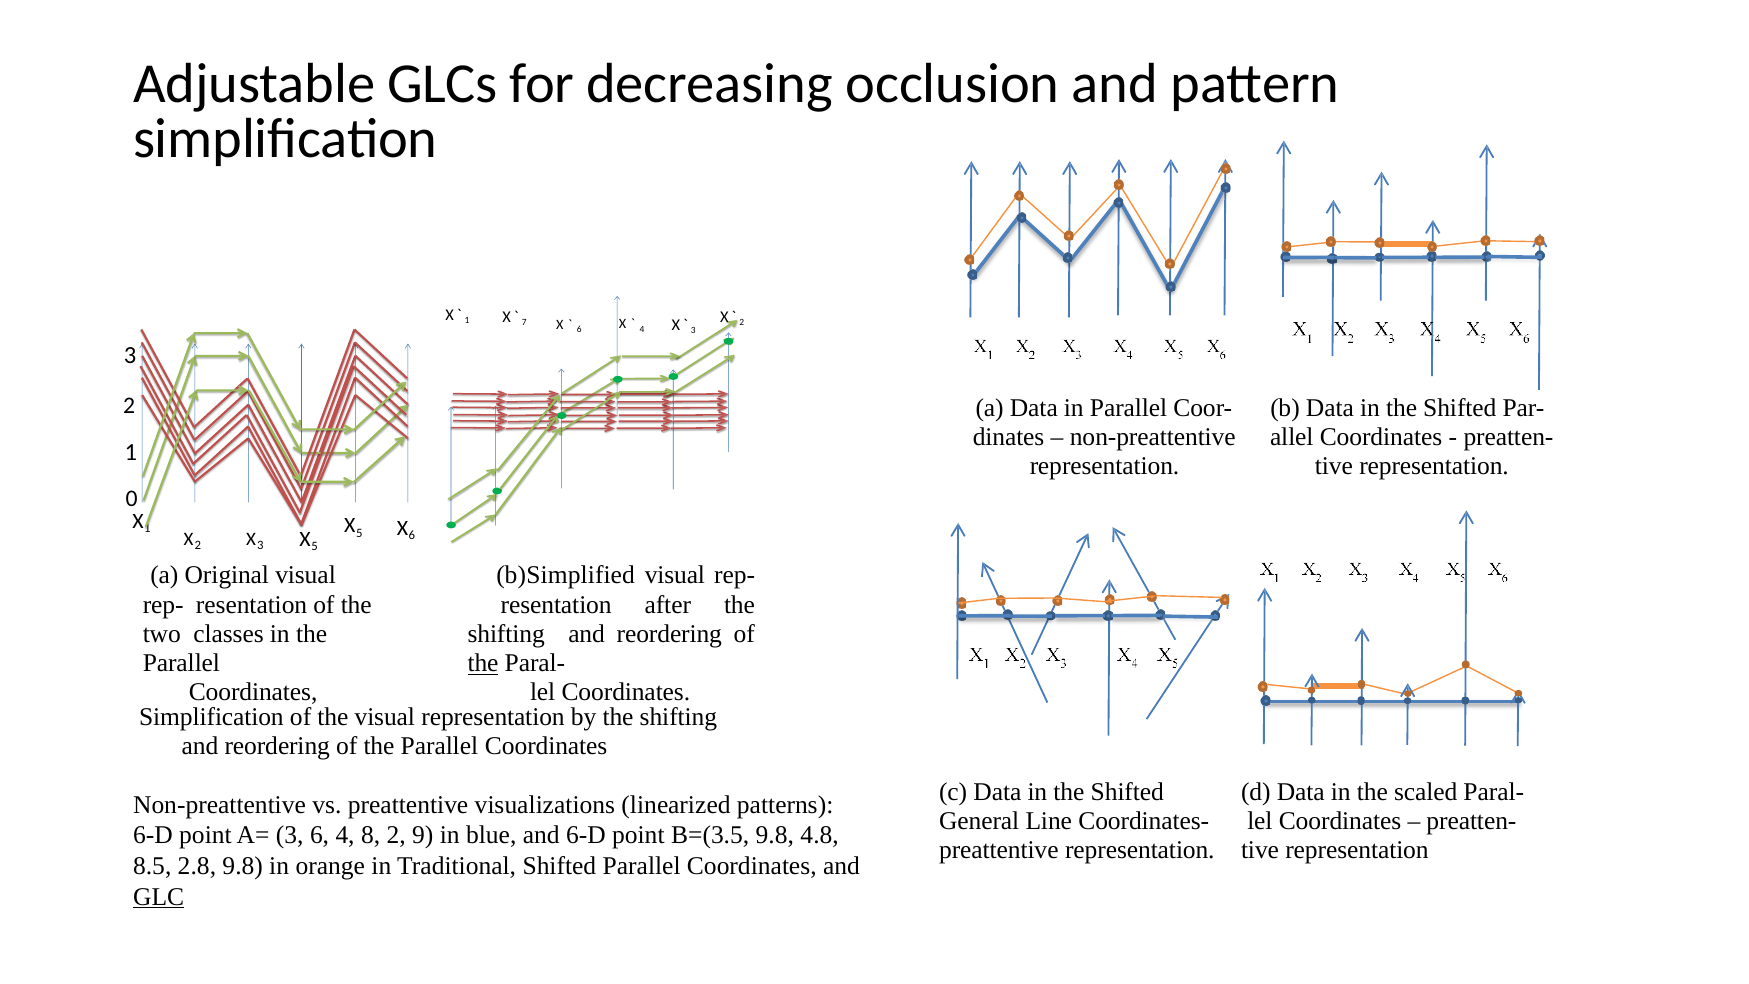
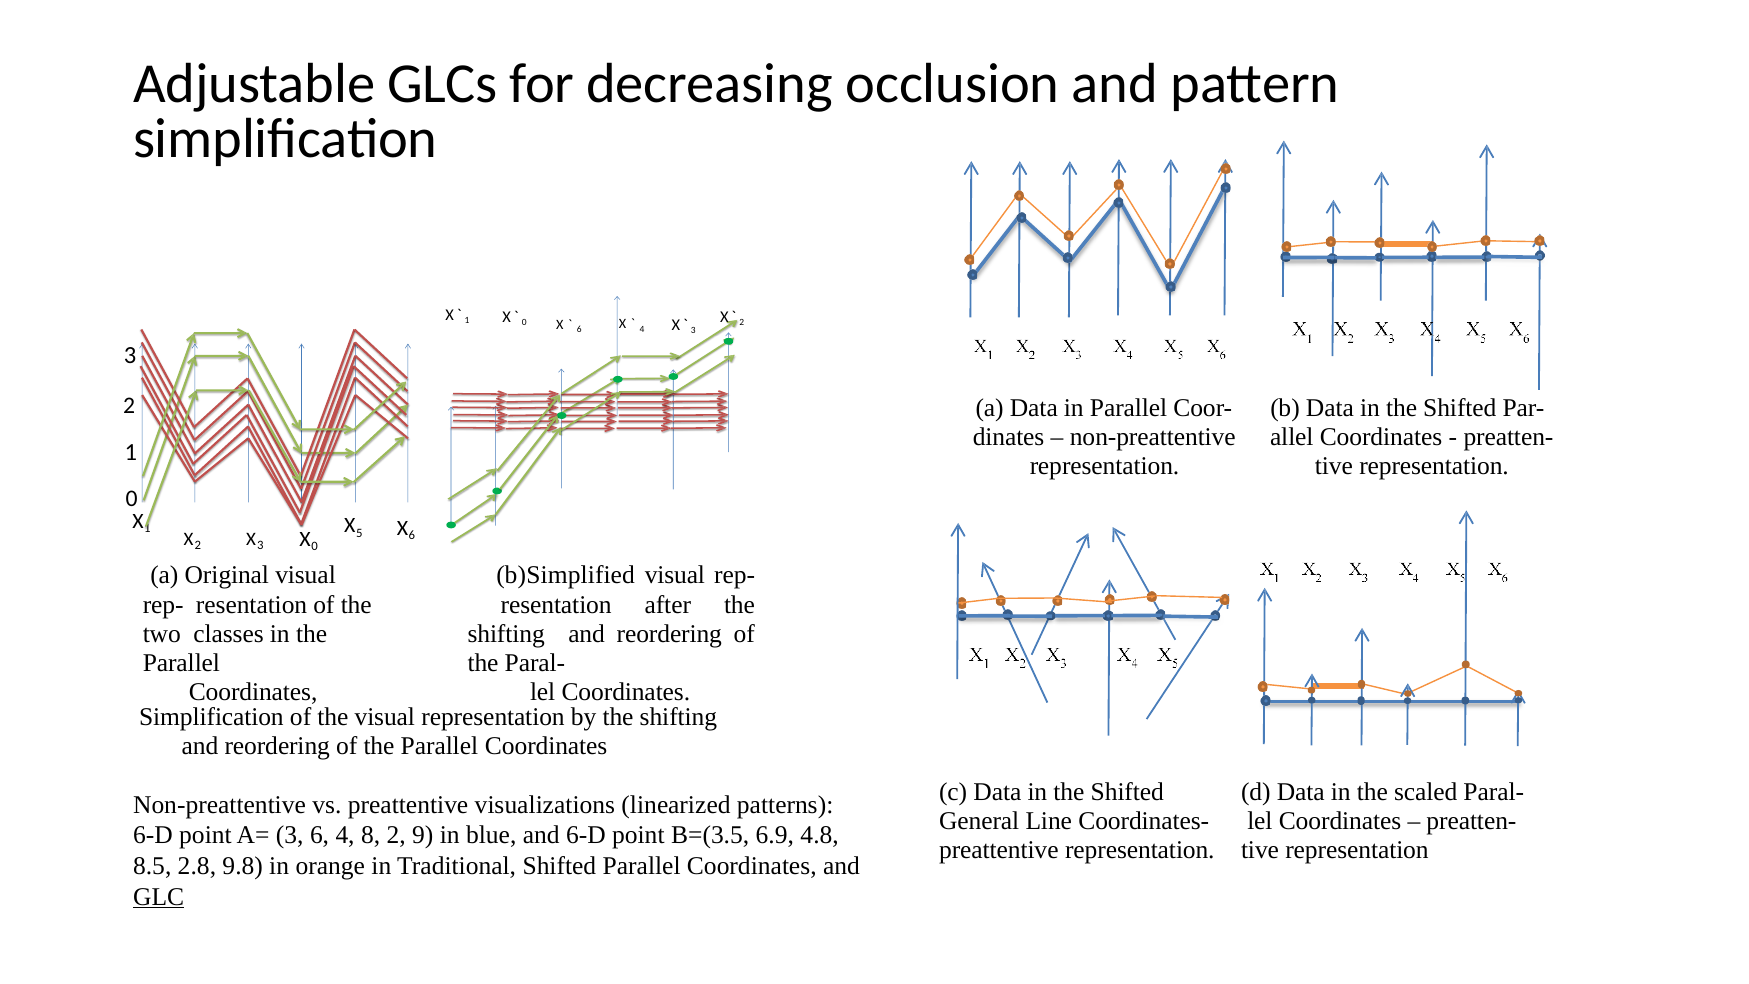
7 at (524, 322): 7 -> 0
3 X 5: 5 -> 0
the at (483, 663) underline: present -> none
B=(3.5 9.8: 9.8 -> 6.9
